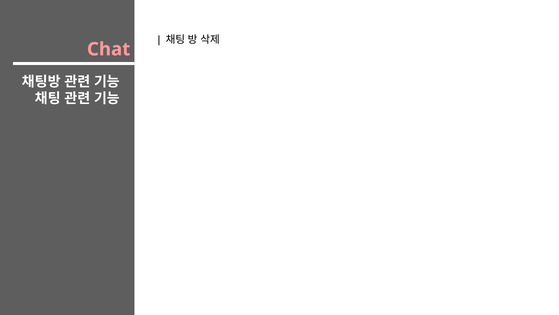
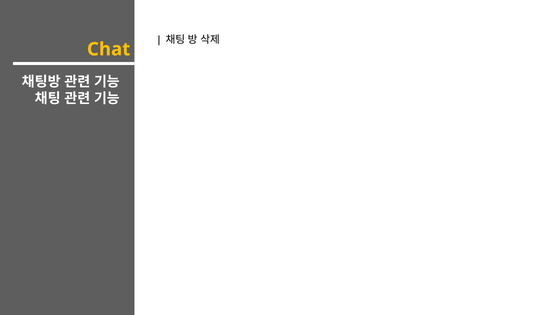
Chat colour: pink -> yellow
